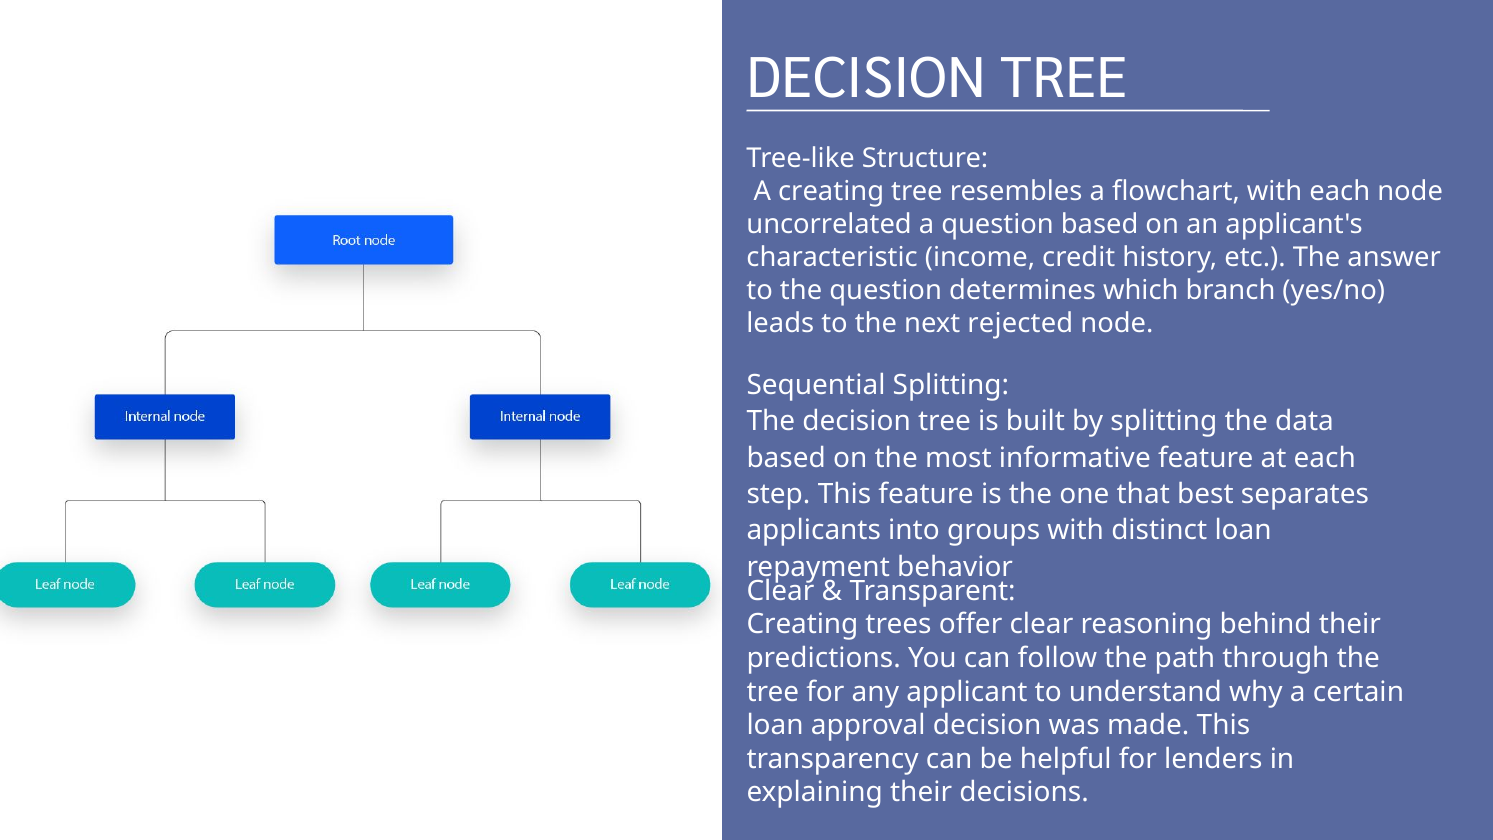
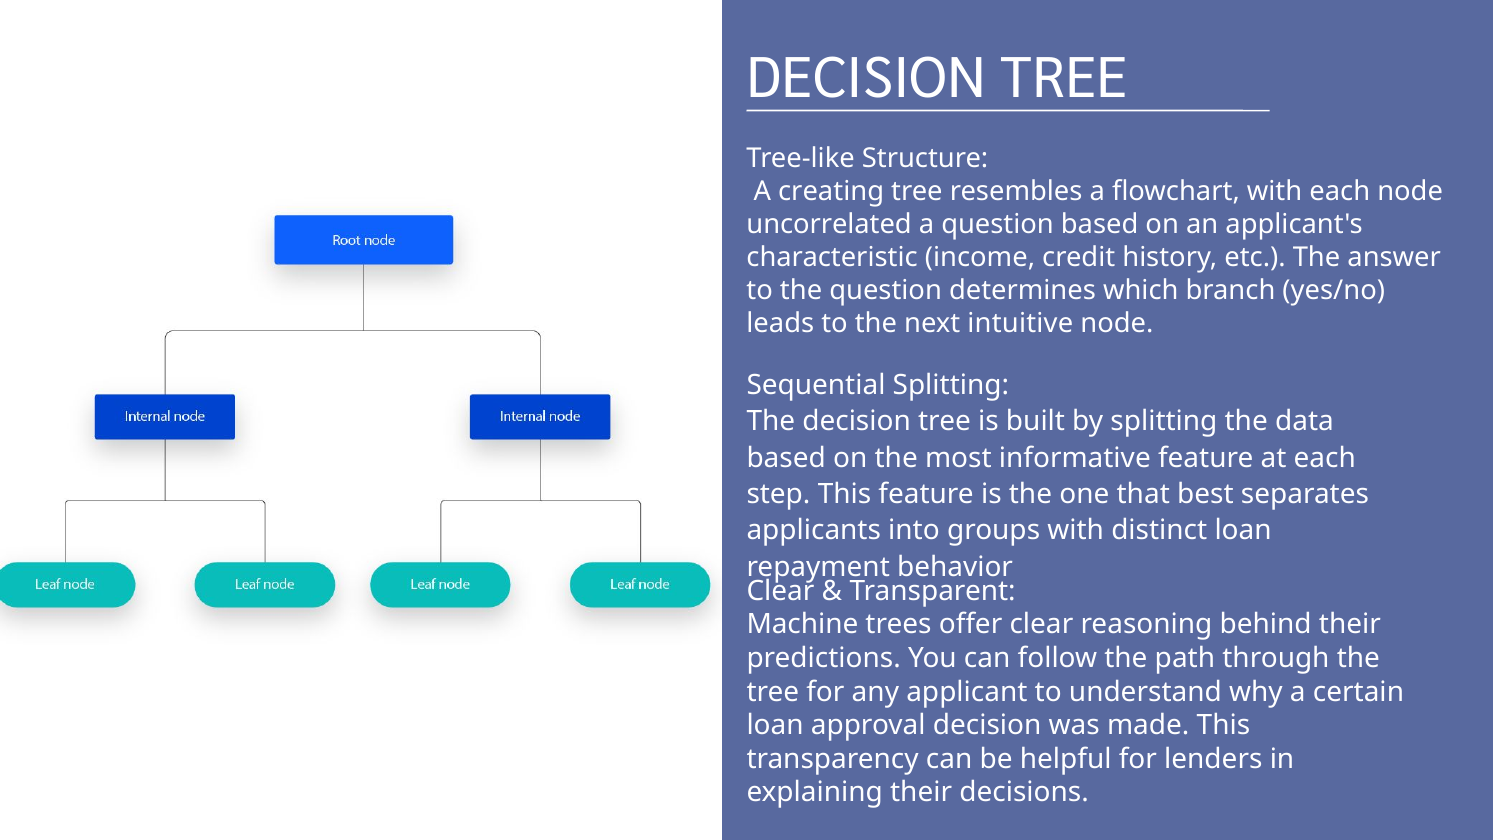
rejected: rejected -> intuitive
Creating at (802, 624): Creating -> Machine
